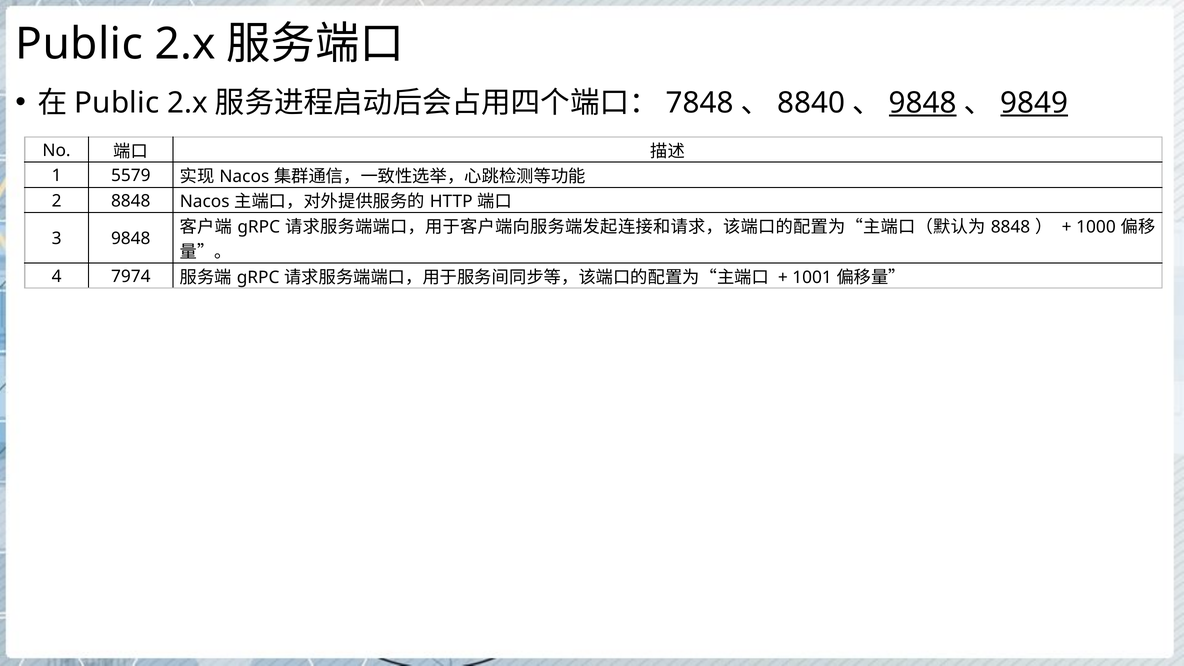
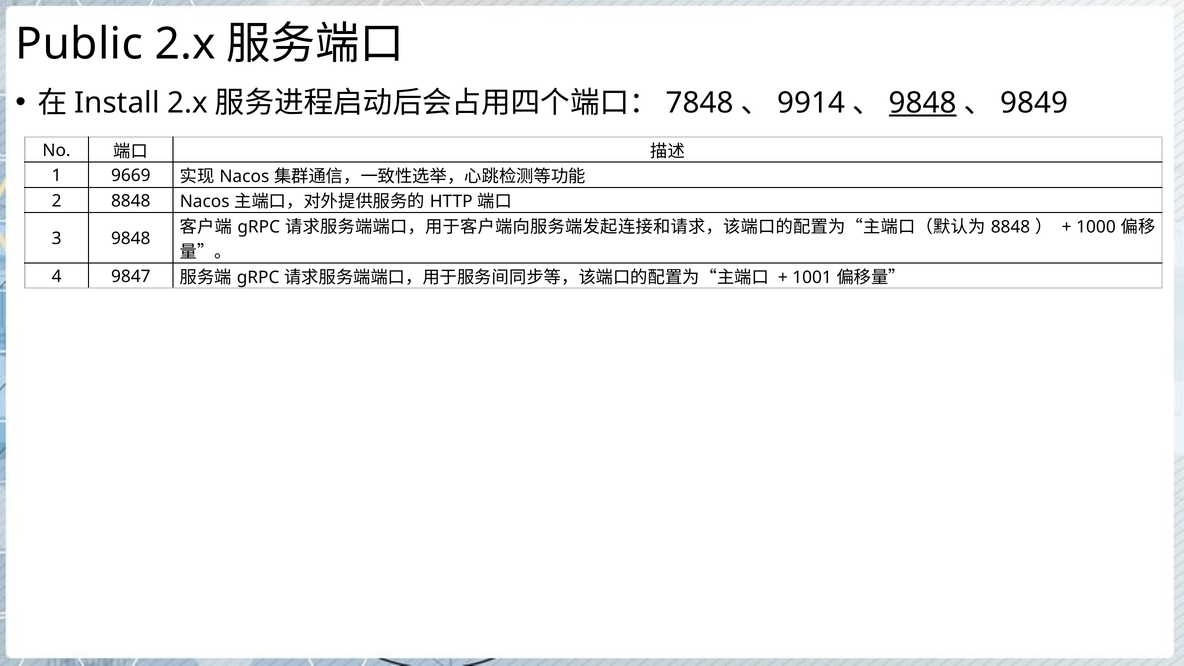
Public at (117, 103): Public -> Install
8840: 8840 -> 9914
9849 underline: present -> none
5579: 5579 -> 9669
7974: 7974 -> 9847
